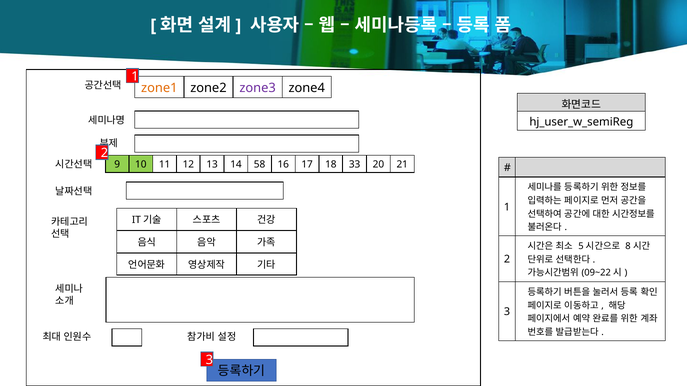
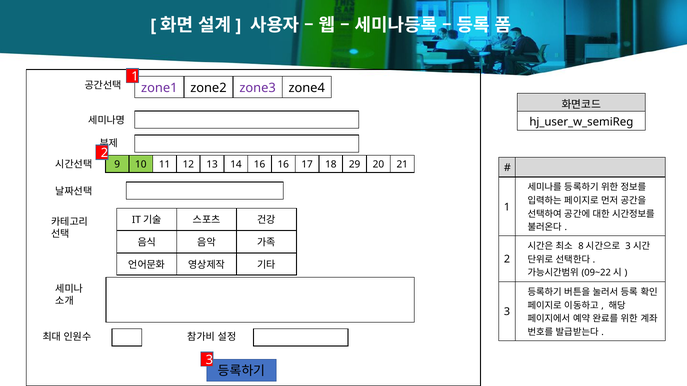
zone1 colour: orange -> purple
14 58: 58 -> 16
33: 33 -> 29
5: 5 -> 8
8 at (628, 246): 8 -> 3
